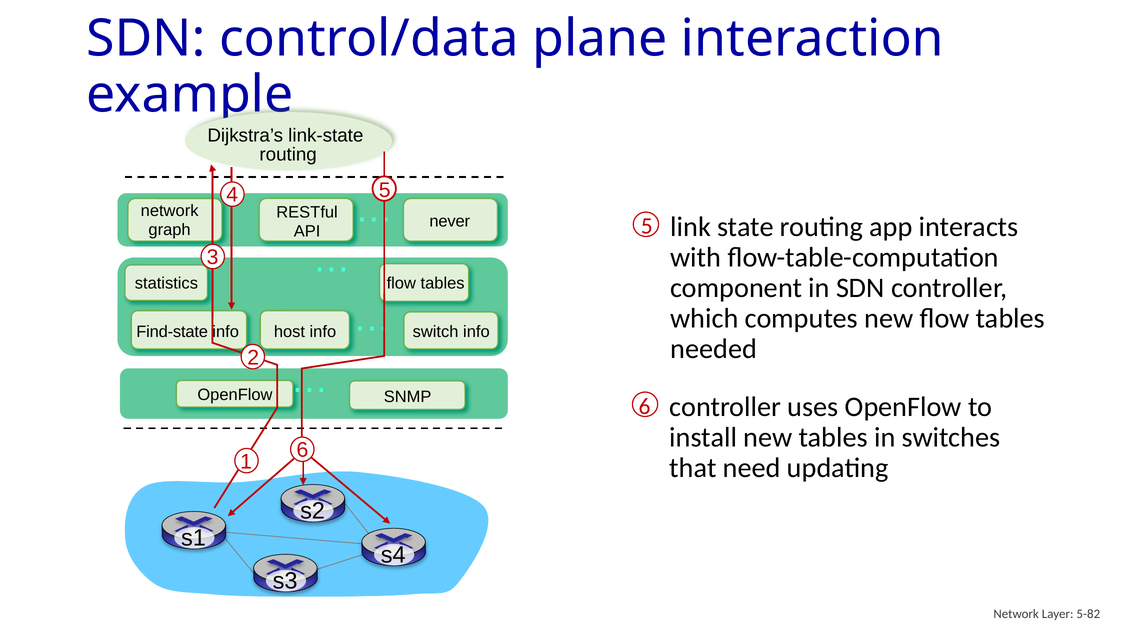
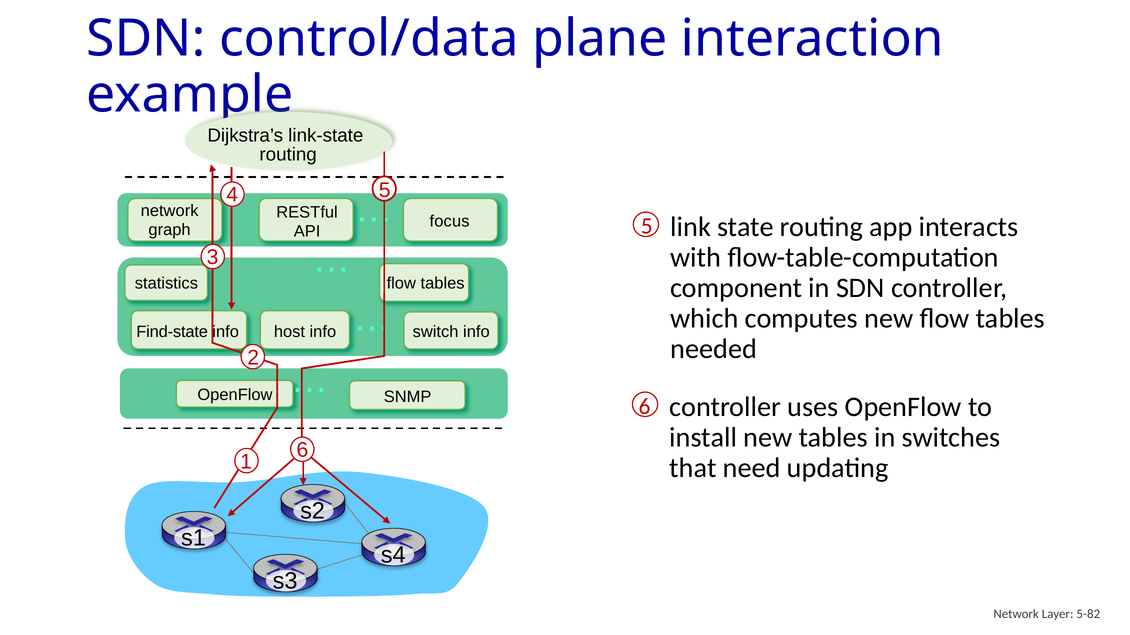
never: never -> focus
